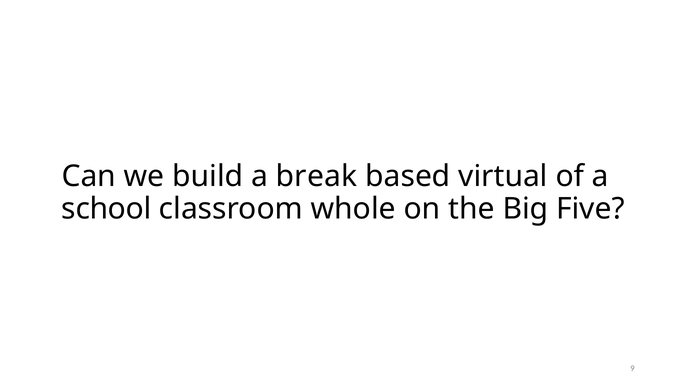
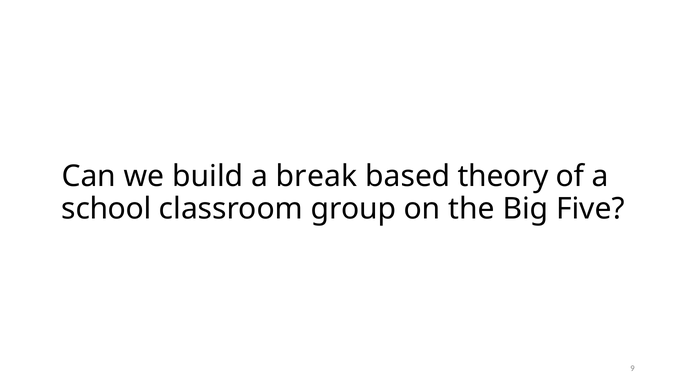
virtual: virtual -> theory
whole: whole -> group
